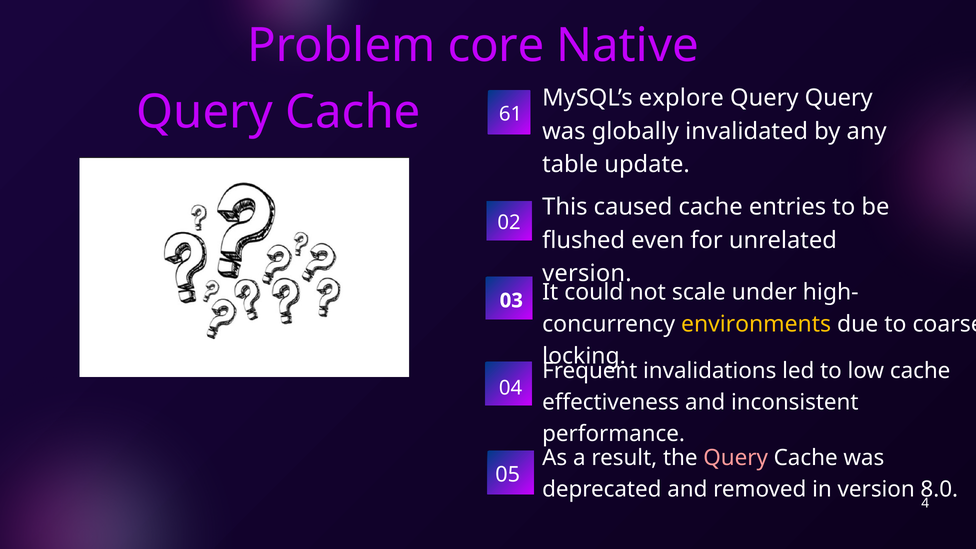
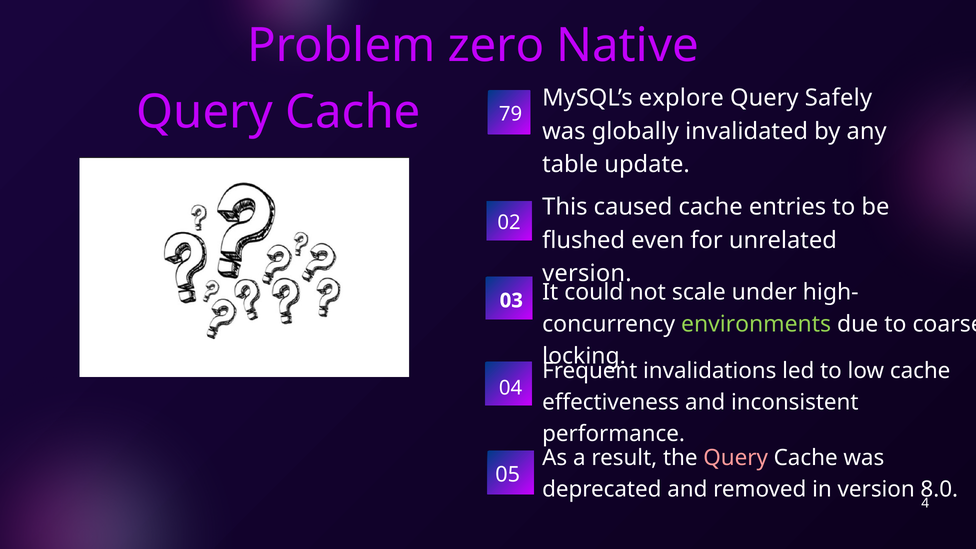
core: core -> zero
Query Query: Query -> Safely
61: 61 -> 79
environments colour: yellow -> light green
